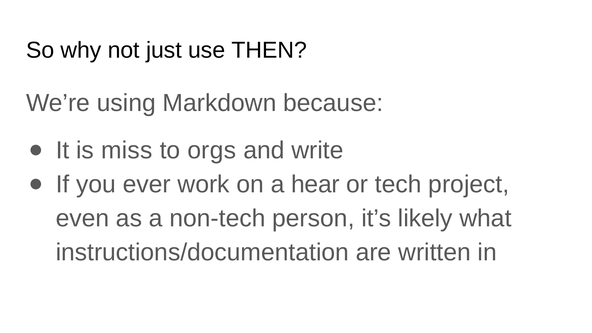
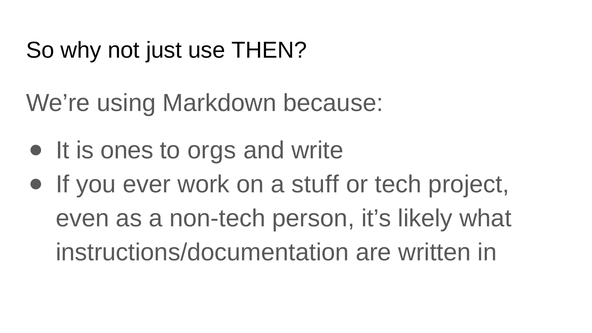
miss: miss -> ones
hear: hear -> stuff
